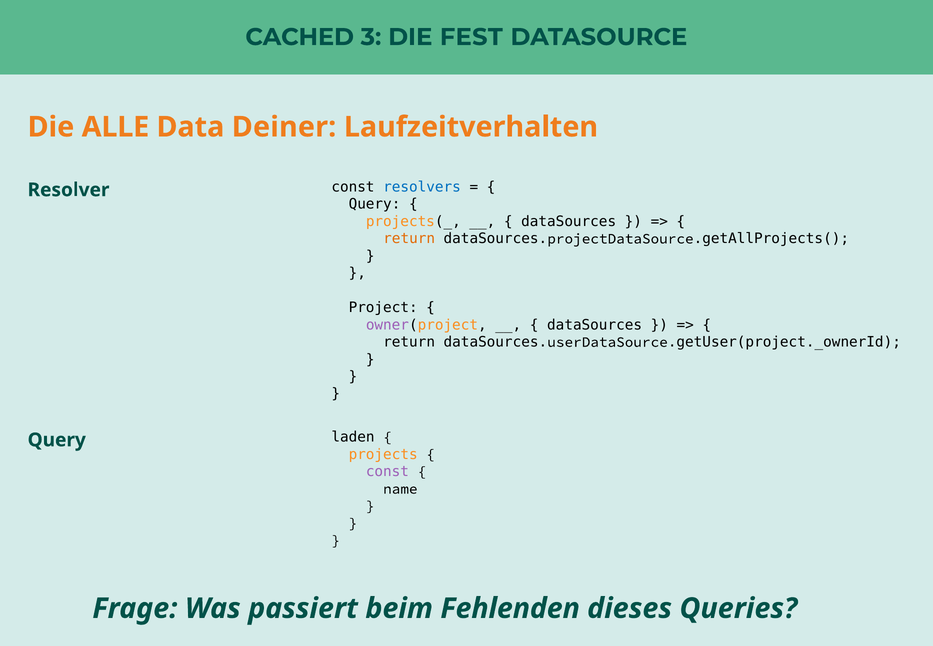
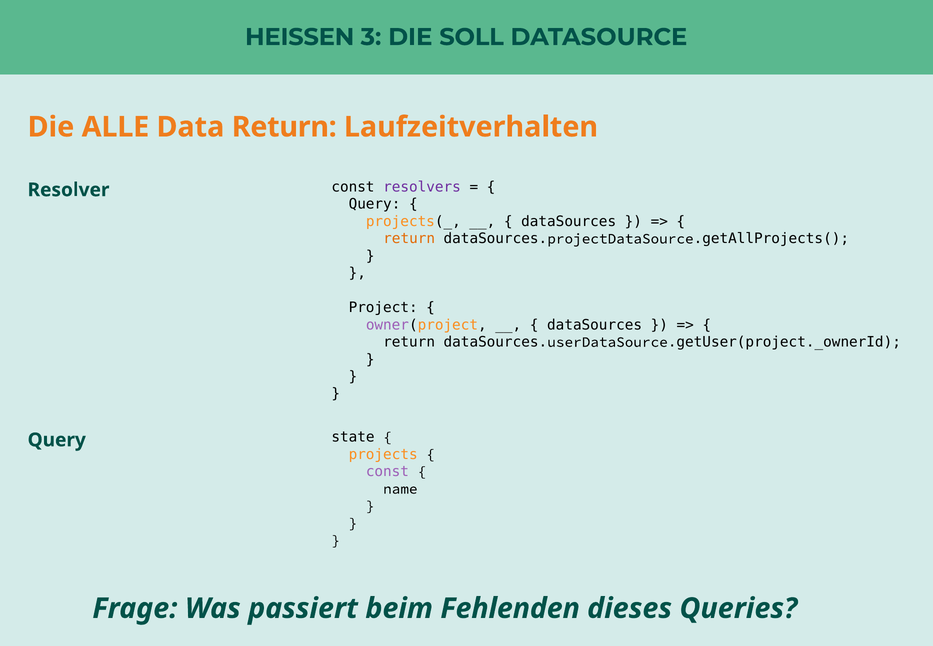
CACHED: CACHED -> HEISSEN
FEST: FEST -> SOLL
Data Deiner: Deiner -> Return
resolvers colour: blue -> purple
laden: laden -> state
